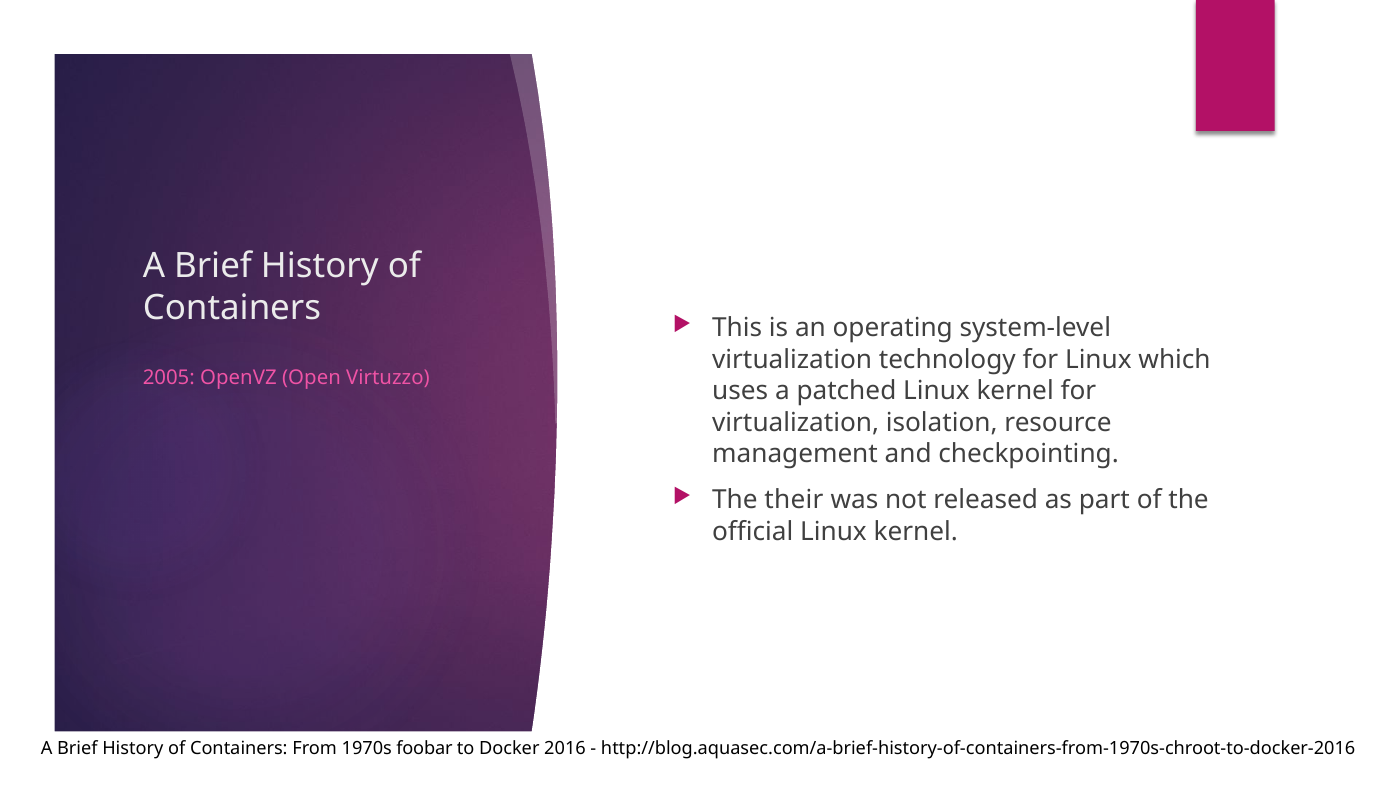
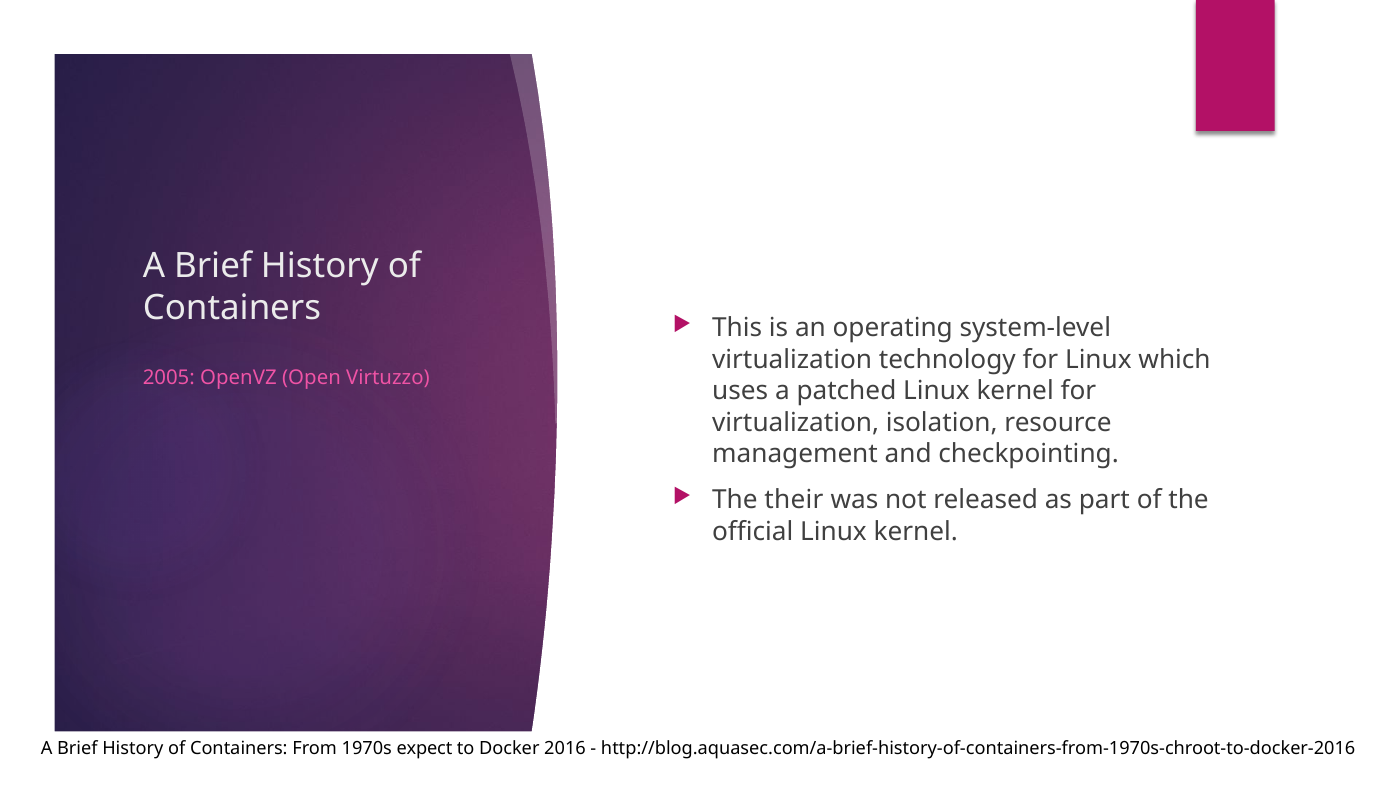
foobar: foobar -> expect
